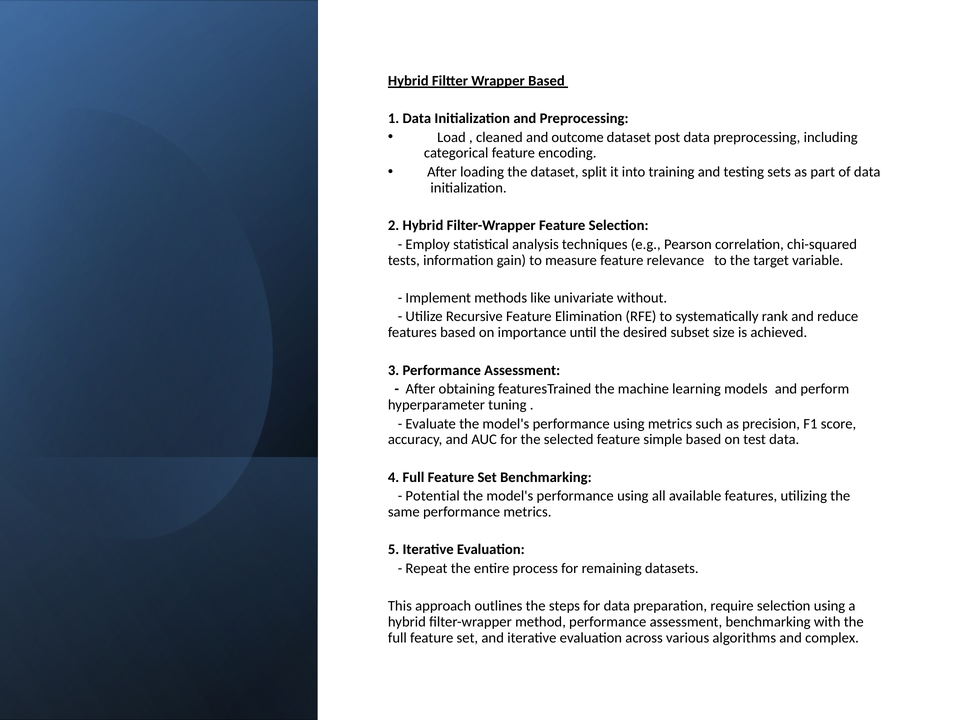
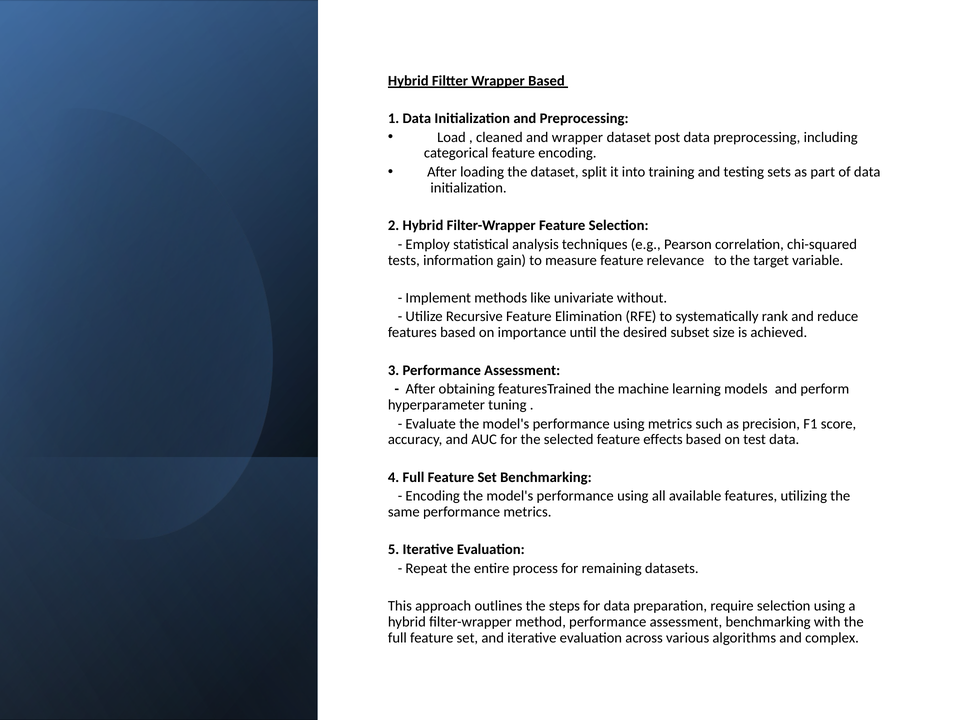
and outcome: outcome -> wrapper
simple: simple -> effects
Potential at (433, 496): Potential -> Encoding
